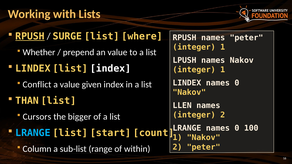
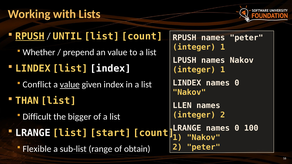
SURGE: SURGE -> UNTIL
list where: where -> count
value at (70, 85) underline: none -> present
Cursors: Cursors -> Difficult
LRANGE at (33, 133) colour: light blue -> white
Column: Column -> Flexible
within: within -> obtain
